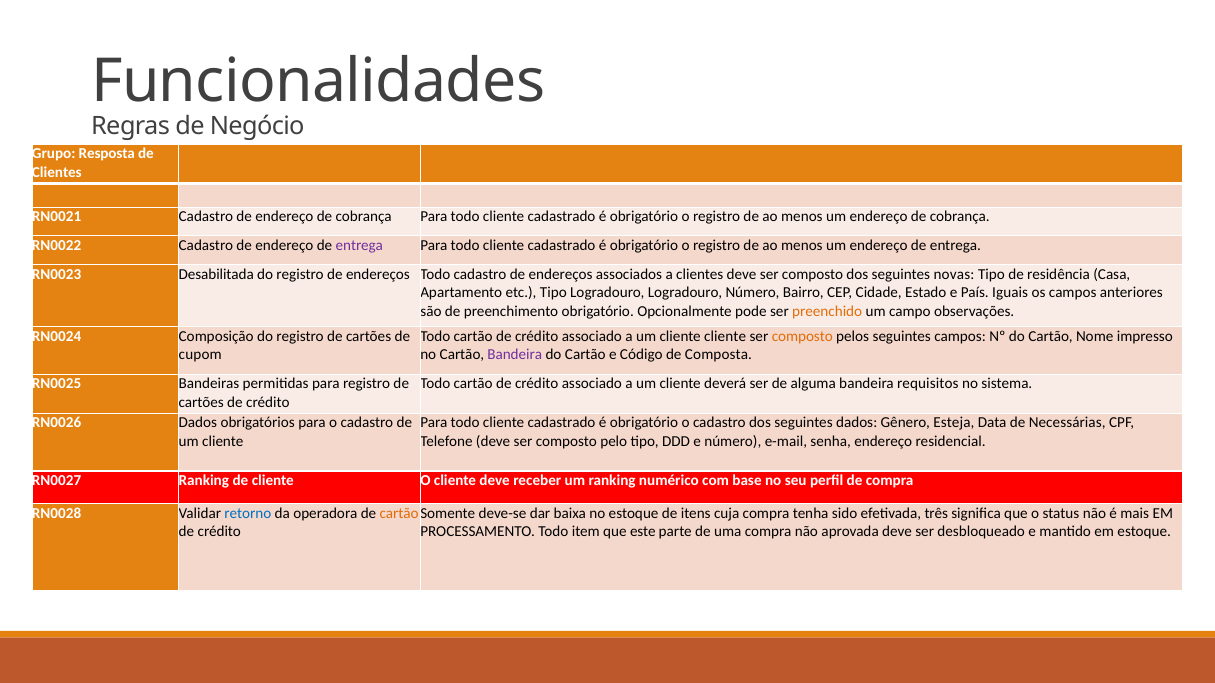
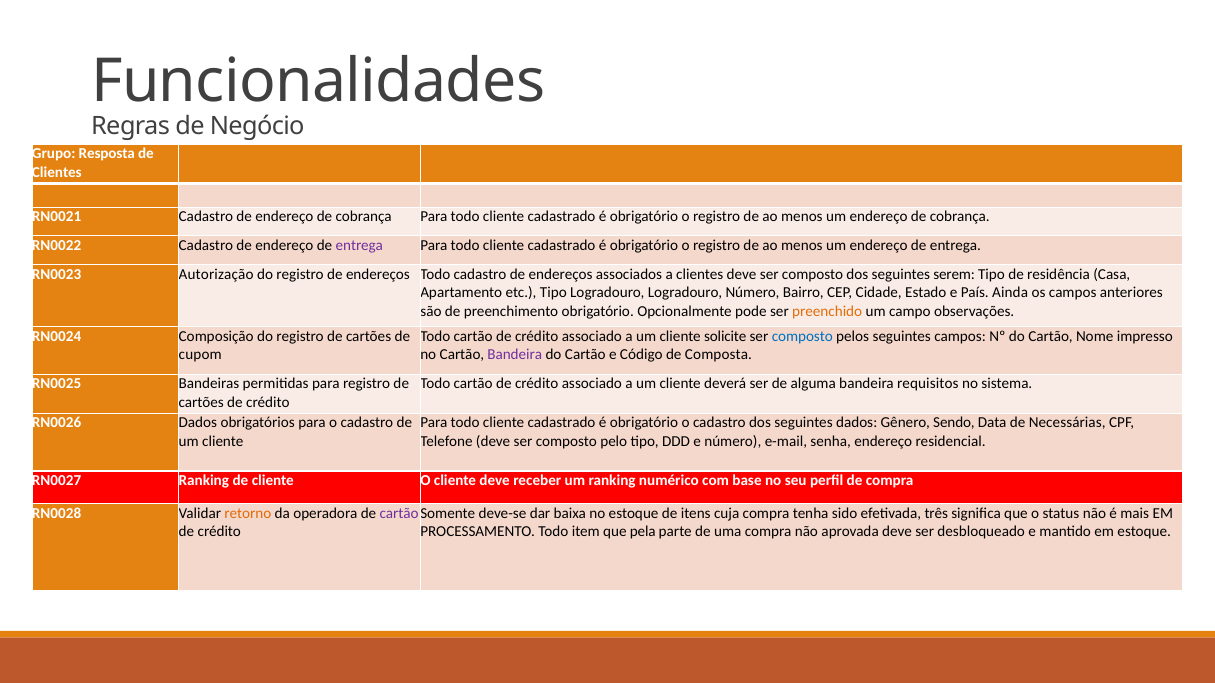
Desabilitada: Desabilitada -> Autorização
novas: novas -> serem
Iguais: Iguais -> Ainda
cliente cliente: cliente -> solicite
composto at (802, 337) colour: orange -> blue
Esteja: Esteja -> Sendo
retorno colour: blue -> orange
cartão at (399, 513) colour: orange -> purple
este: este -> pela
